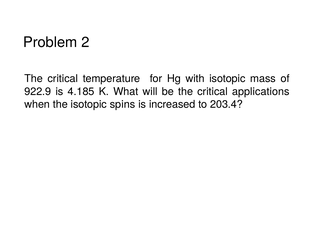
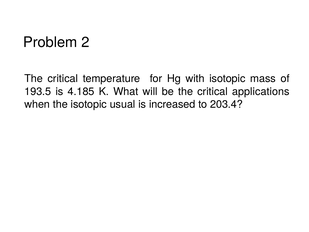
922.9: 922.9 -> 193.5
spins: spins -> usual
